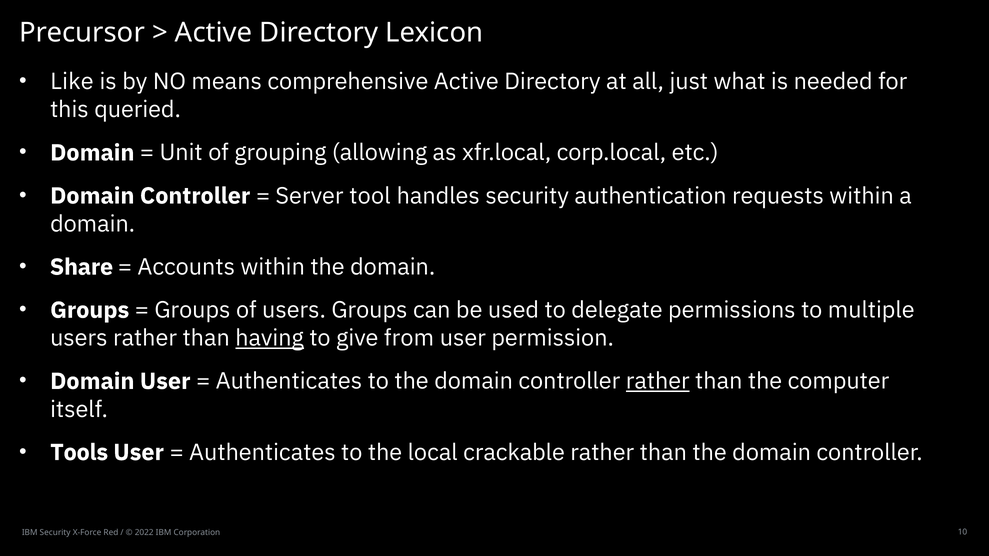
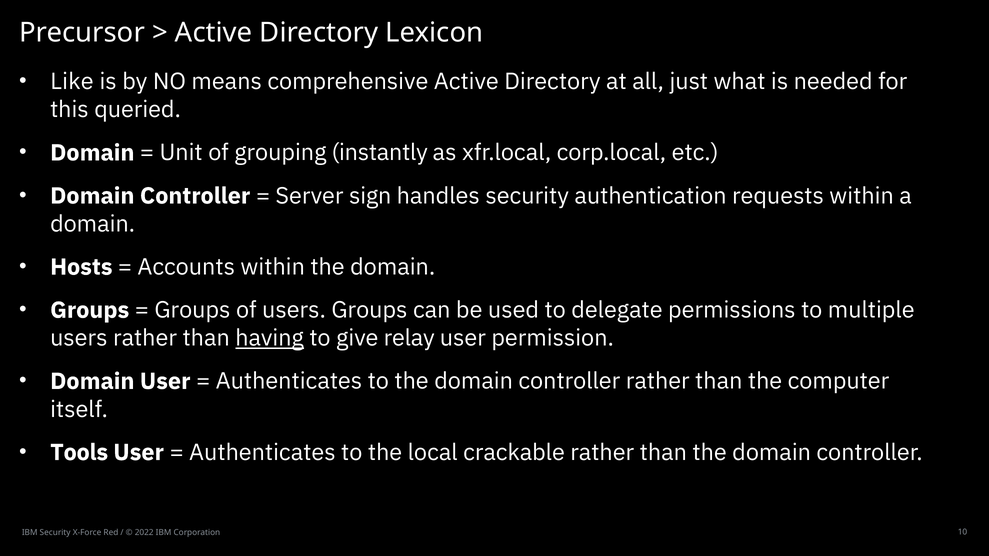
allowing: allowing -> instantly
tool: tool -> sign
Share: Share -> Hosts
from: from -> relay
rather at (658, 382) underline: present -> none
